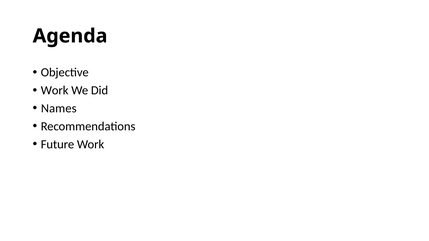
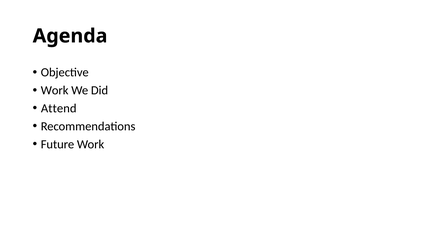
Names: Names -> Attend
